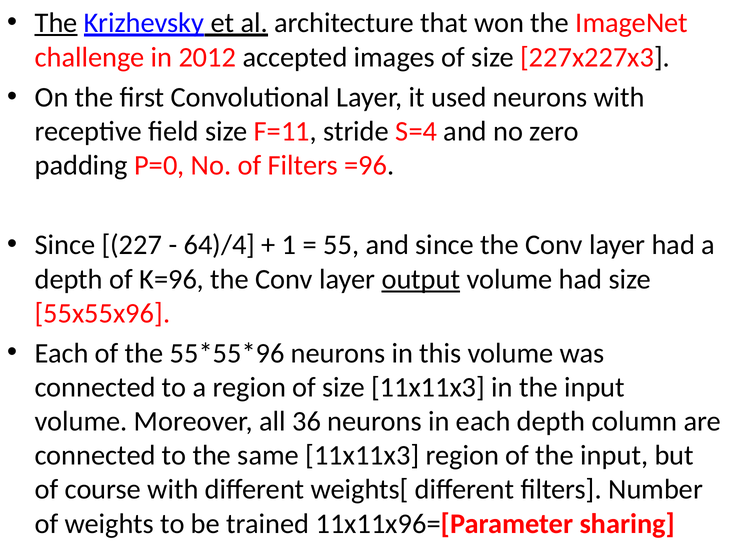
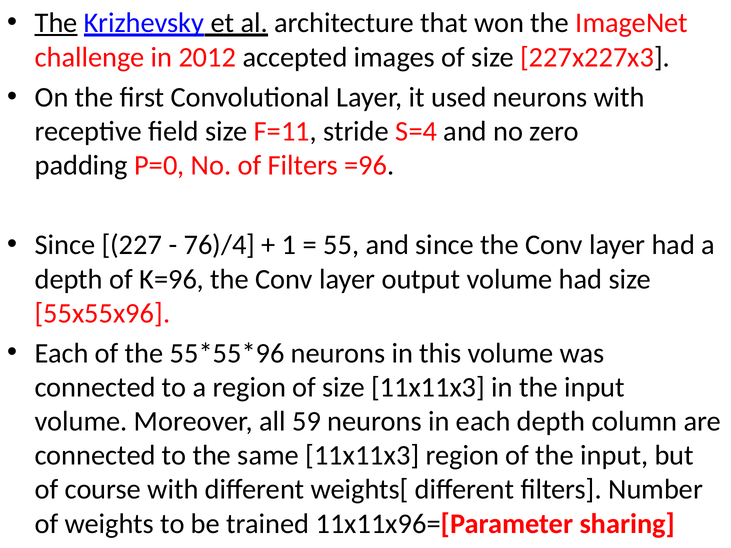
64)/4: 64)/4 -> 76)/4
output underline: present -> none
36: 36 -> 59
